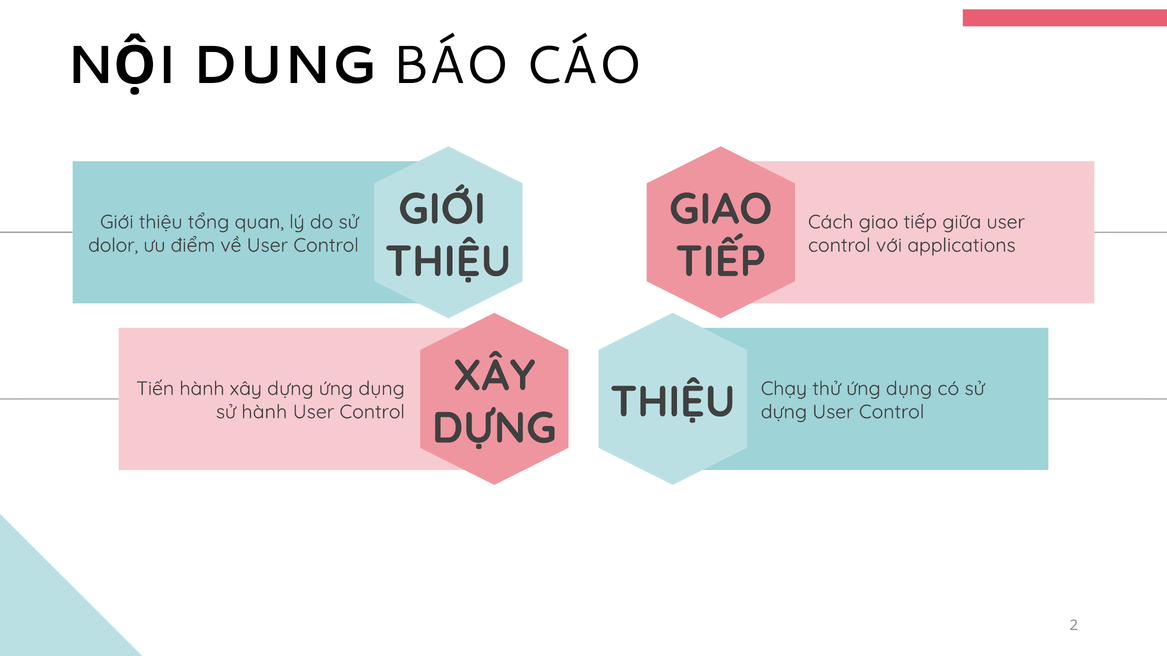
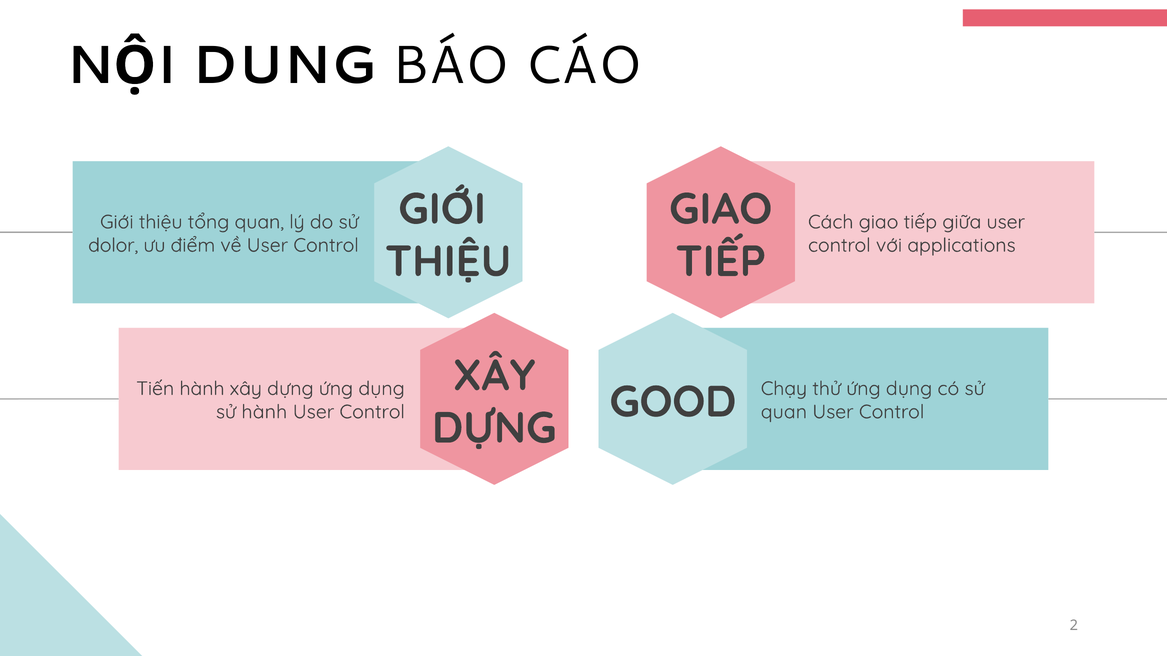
THIỆU at (673, 402): THIỆU -> GOOD
dựng at (784, 412): dựng -> quan
